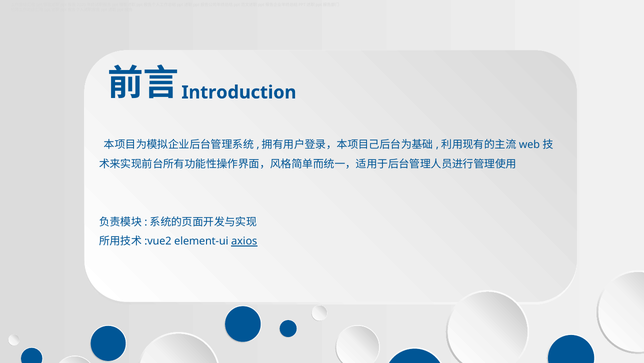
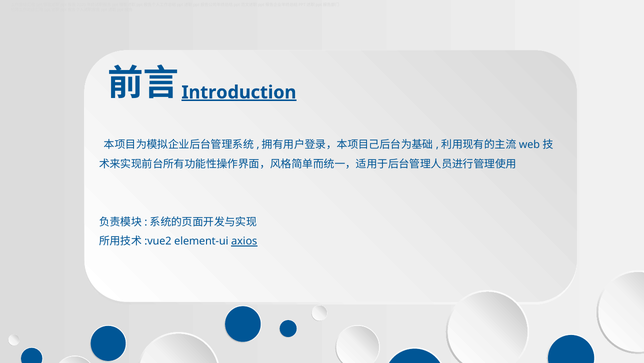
Introduction underline: none -> present
